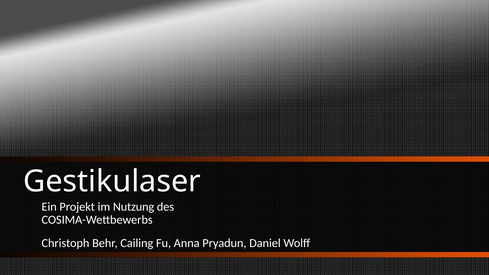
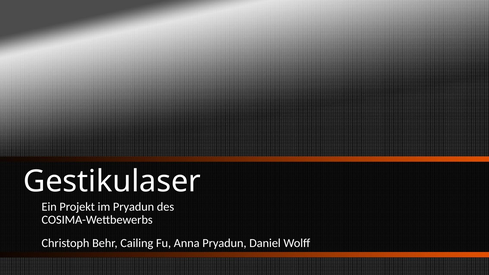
im Nutzung: Nutzung -> Pryadun
